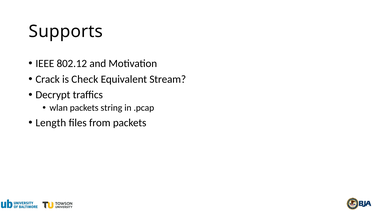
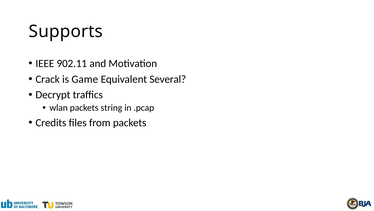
802.12: 802.12 -> 902.11
Check: Check -> Game
Stream: Stream -> Several
Length: Length -> Credits
